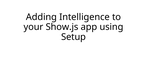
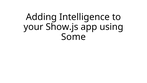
Setup: Setup -> Some
